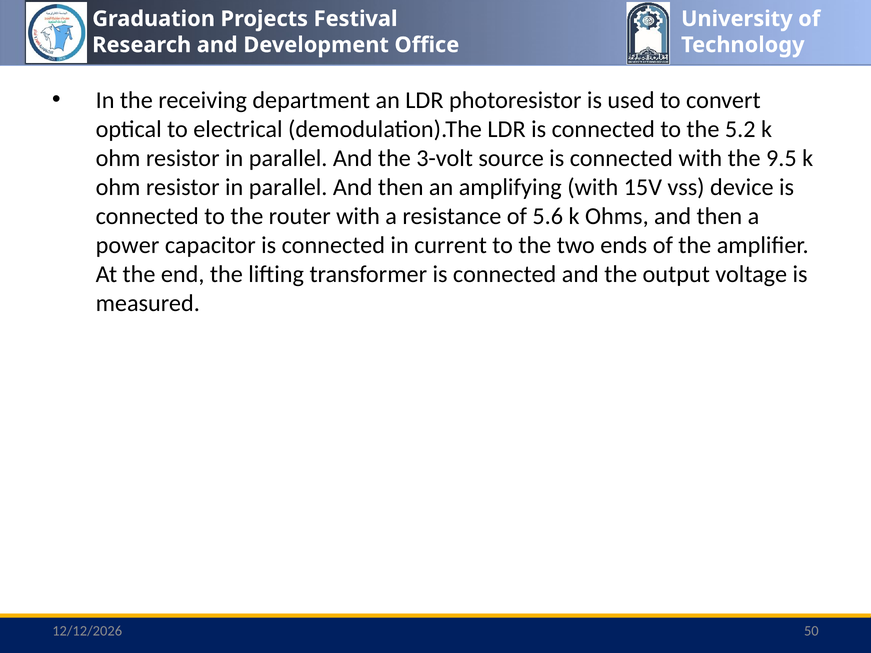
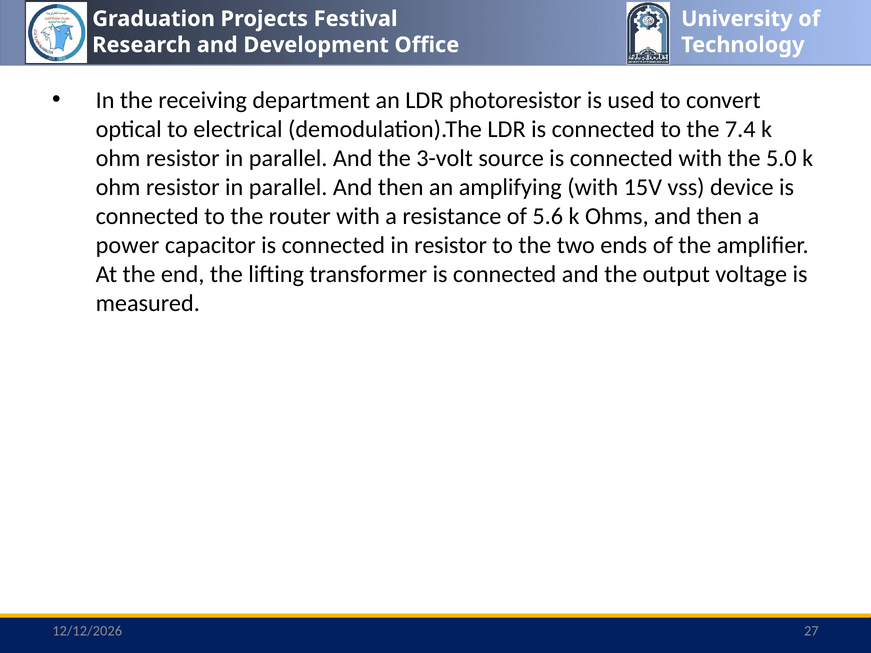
5.2: 5.2 -> 7.4
9.5: 9.5 -> 5.0
in current: current -> resistor
50: 50 -> 27
